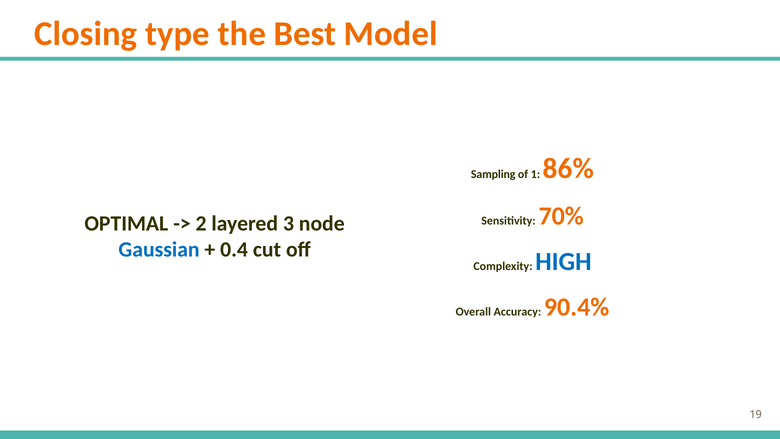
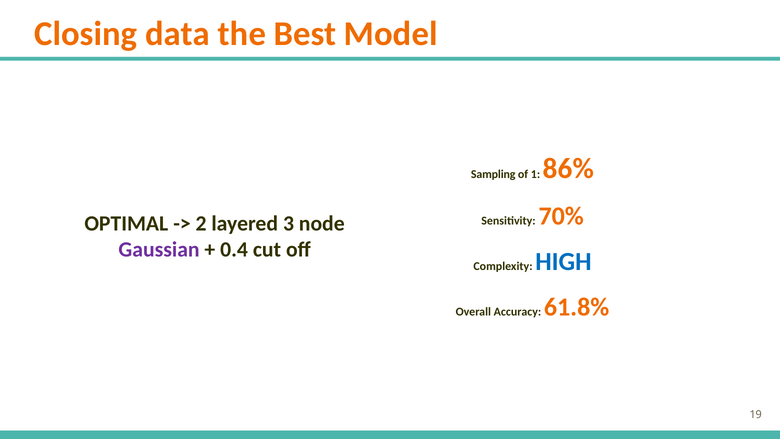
type: type -> data
Gaussian colour: blue -> purple
90.4%: 90.4% -> 61.8%
